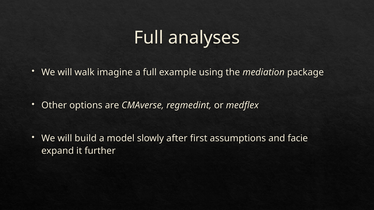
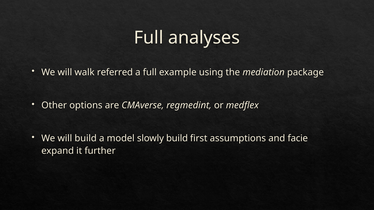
imagine: imagine -> referred
slowly after: after -> build
